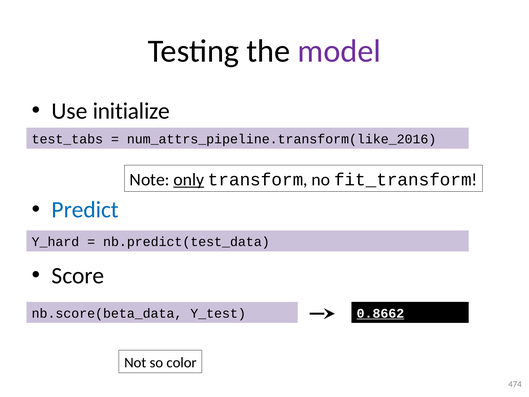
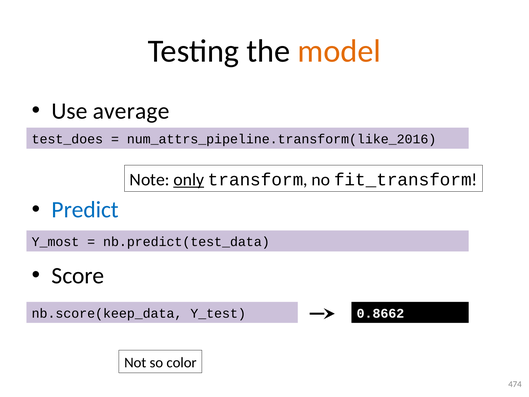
model colour: purple -> orange
initialize: initialize -> average
test_tabs: test_tabs -> test_does
Y_hard: Y_hard -> Y_most
nb.score(beta_data: nb.score(beta_data -> nb.score(keep_data
0.8662 underline: present -> none
